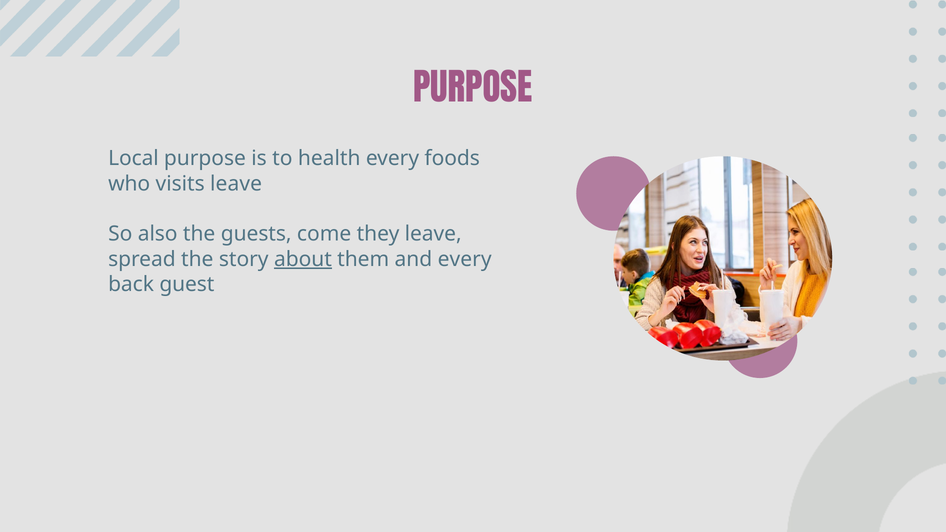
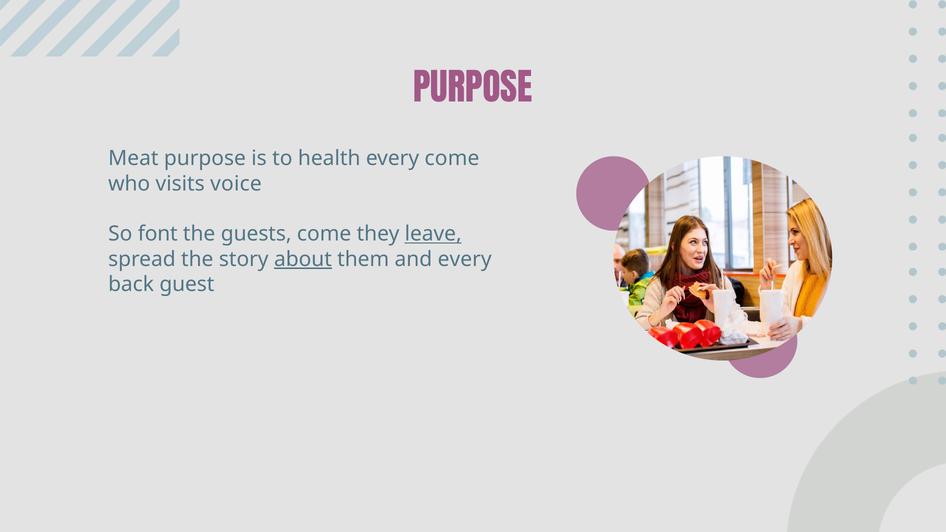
Local: Local -> Meat
every foods: foods -> come
visits leave: leave -> voice
also: also -> font
leave at (433, 234) underline: none -> present
